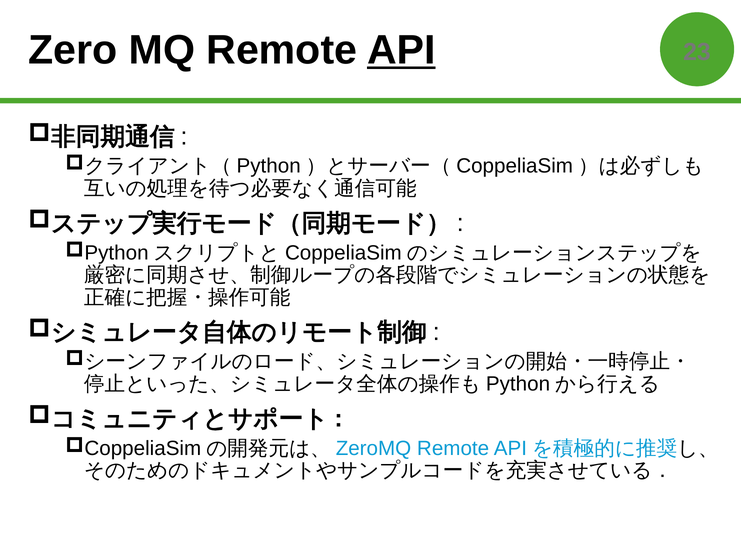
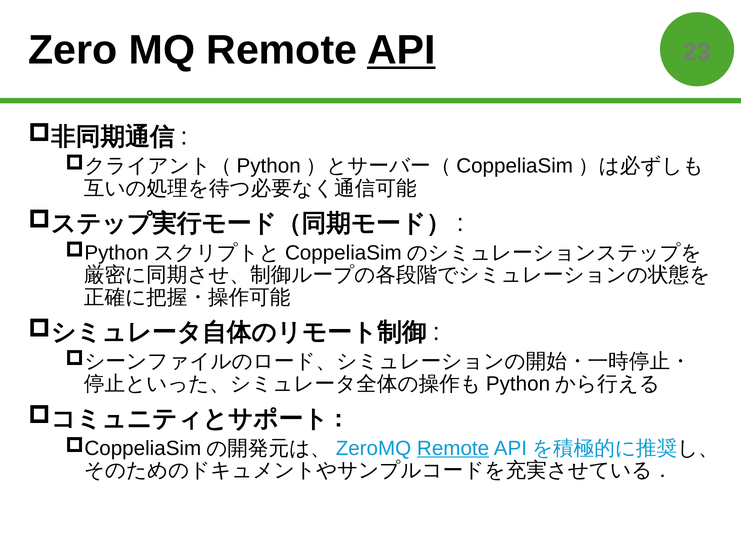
Remote at (453, 448) underline: none -> present
